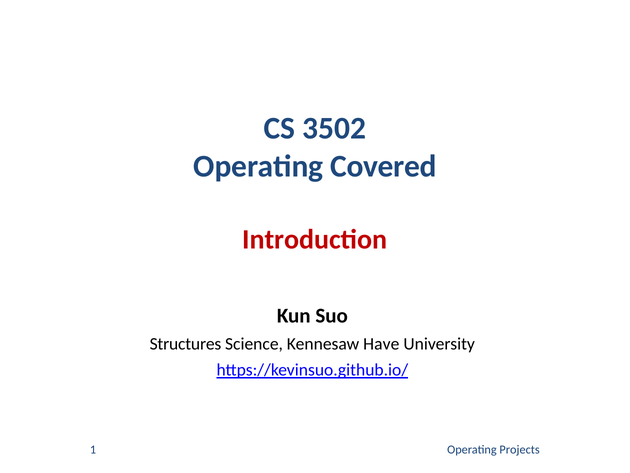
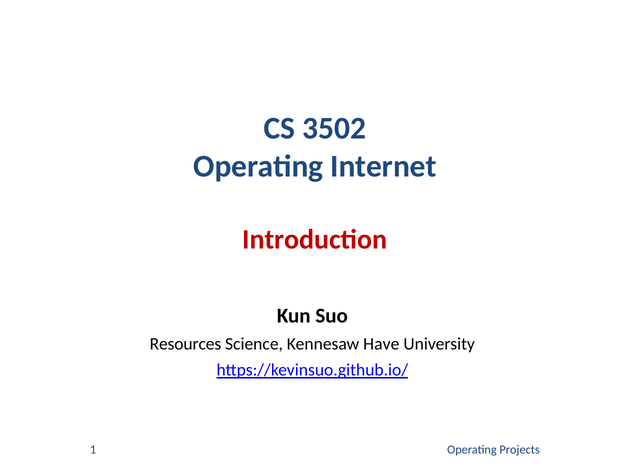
Covered: Covered -> Internet
Structures: Structures -> Resources
